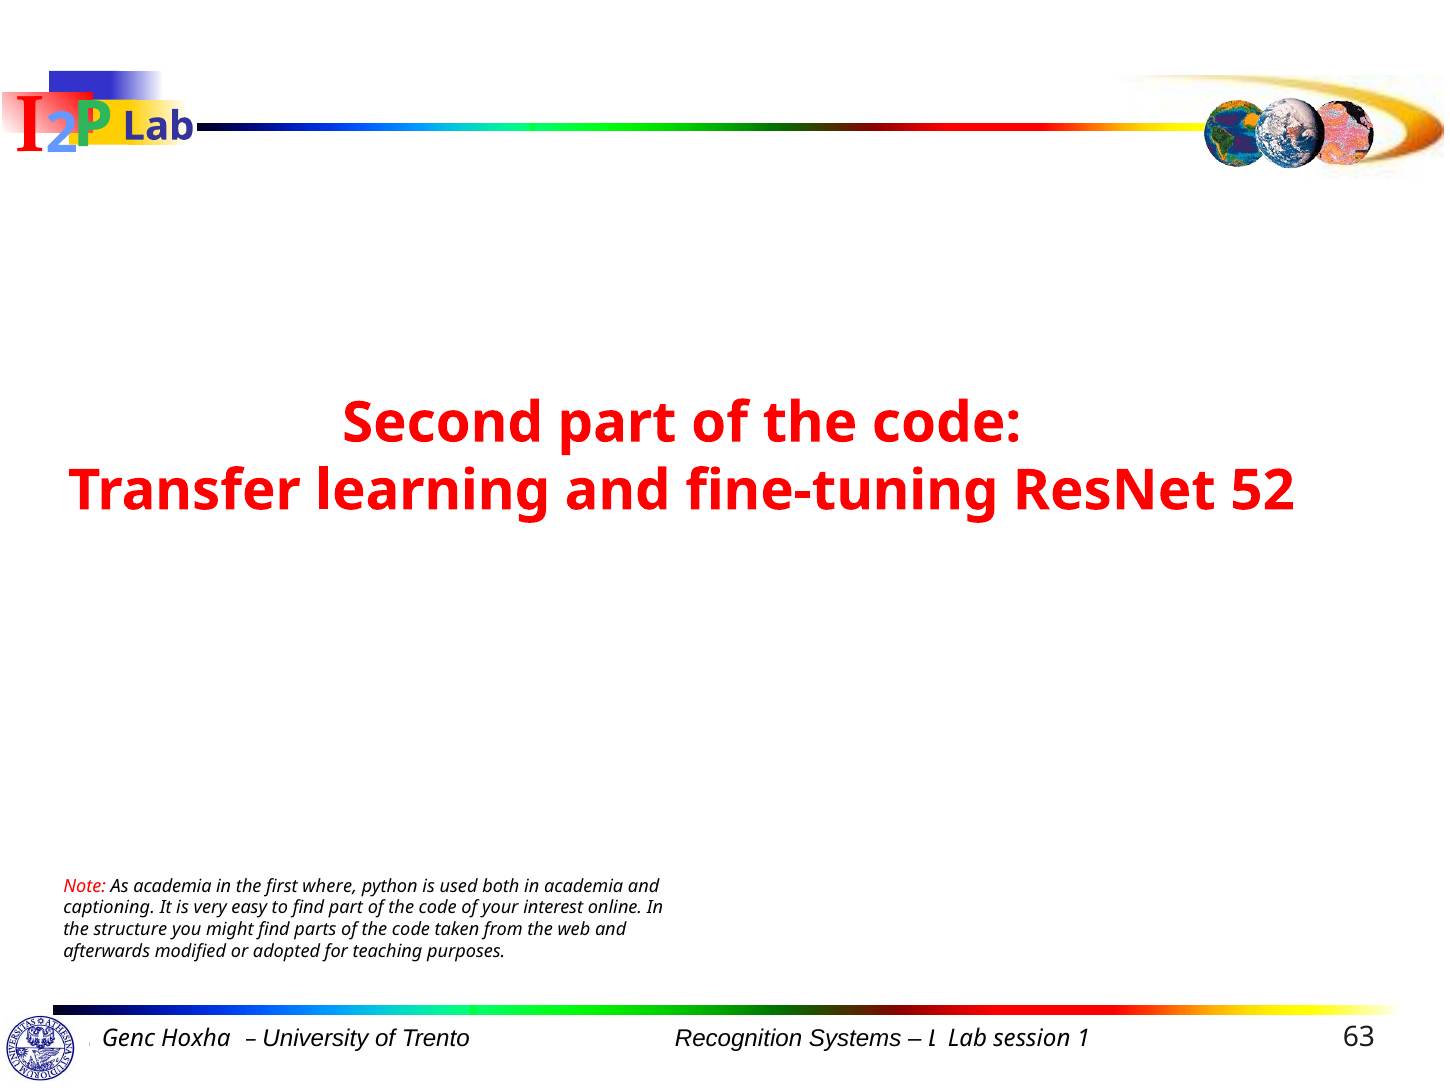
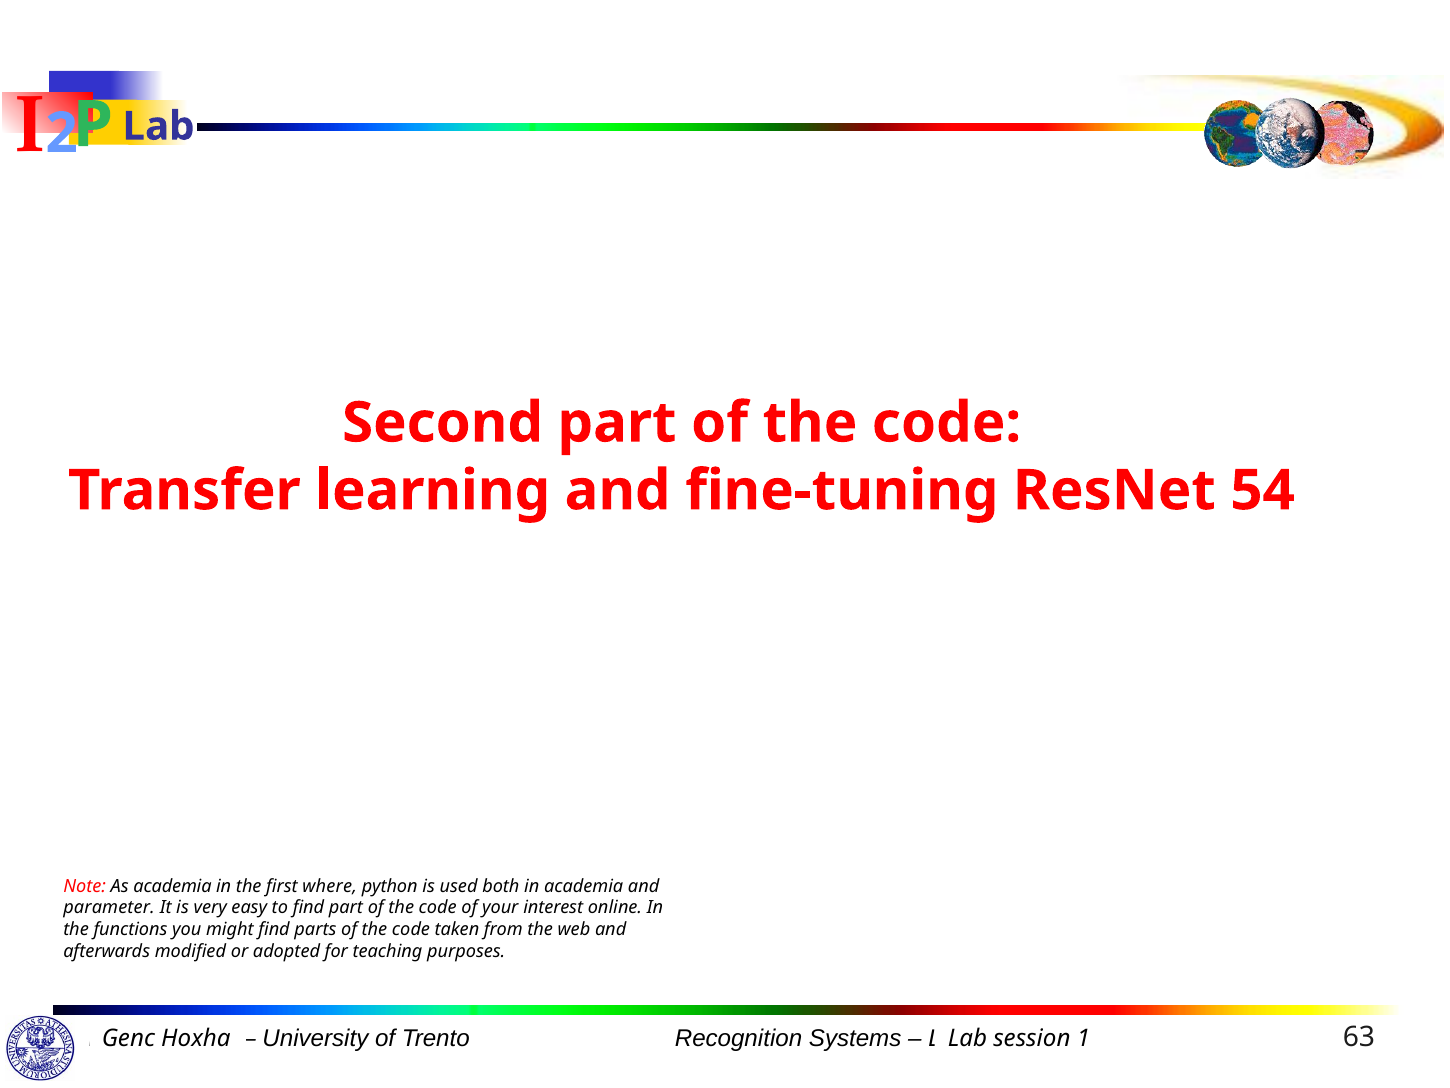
52: 52 -> 54
captioning: captioning -> parameter
structure: structure -> functions
